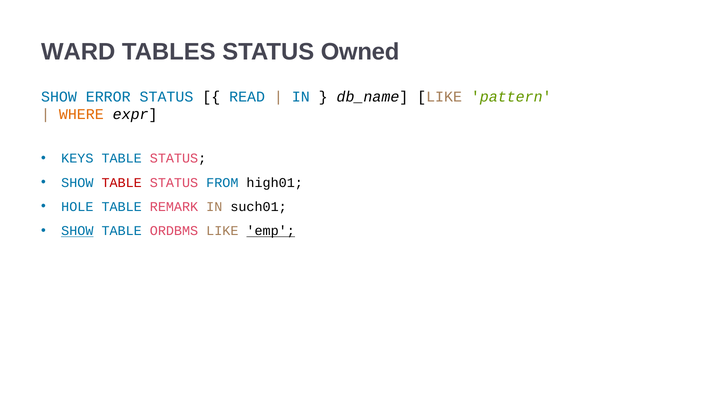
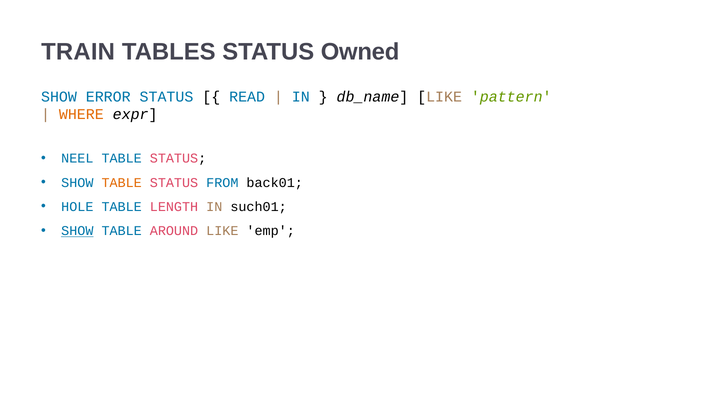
WARD: WARD -> TRAIN
KEYS: KEYS -> NEEL
TABLE at (122, 182) colour: red -> orange
high01: high01 -> back01
REMARK: REMARK -> LENGTH
ORDBMS: ORDBMS -> AROUND
emp underline: present -> none
